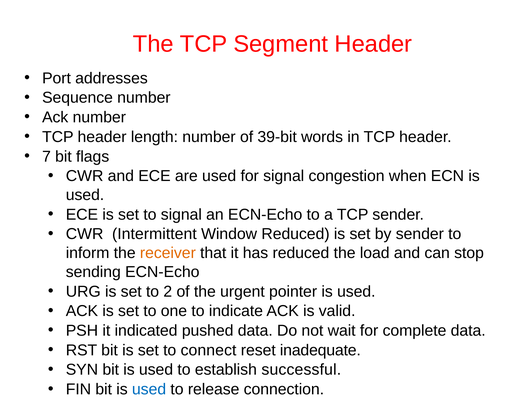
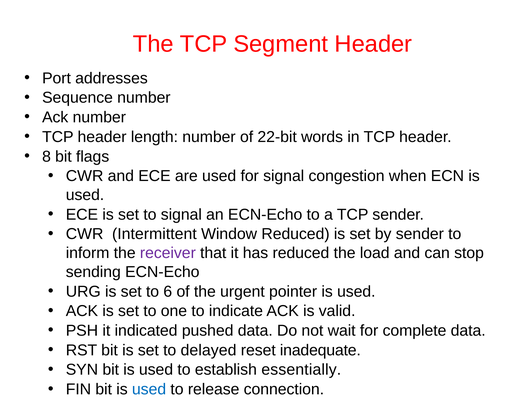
39-bit: 39-bit -> 22-bit
7: 7 -> 8
receiver colour: orange -> purple
2: 2 -> 6
connect: connect -> delayed
successful: successful -> essentially
